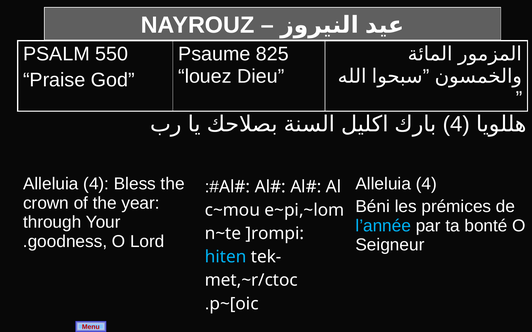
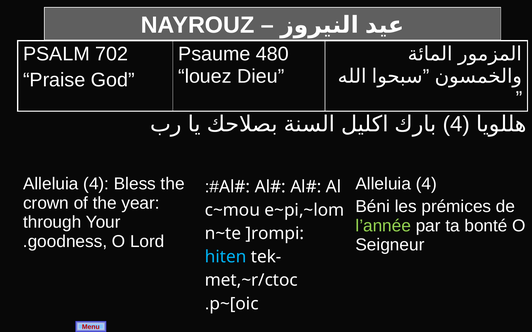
550: 550 -> 702
825: 825 -> 480
l’année colour: light blue -> light green
